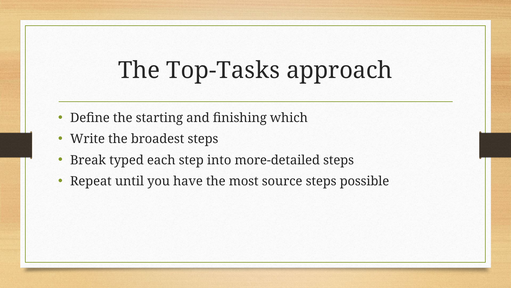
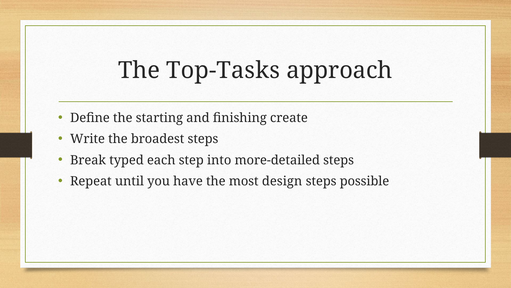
which: which -> create
source: source -> design
